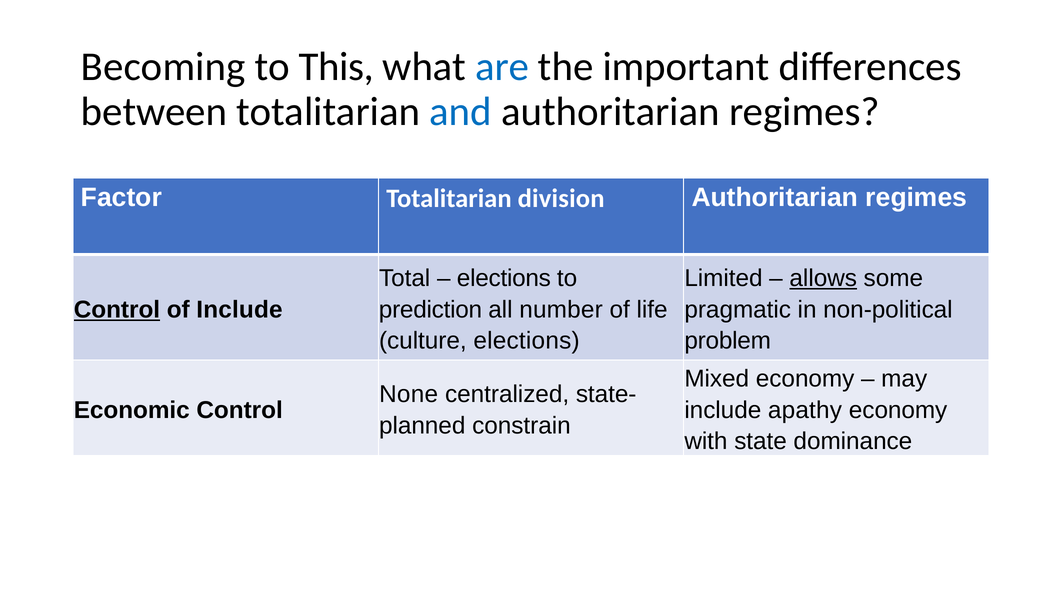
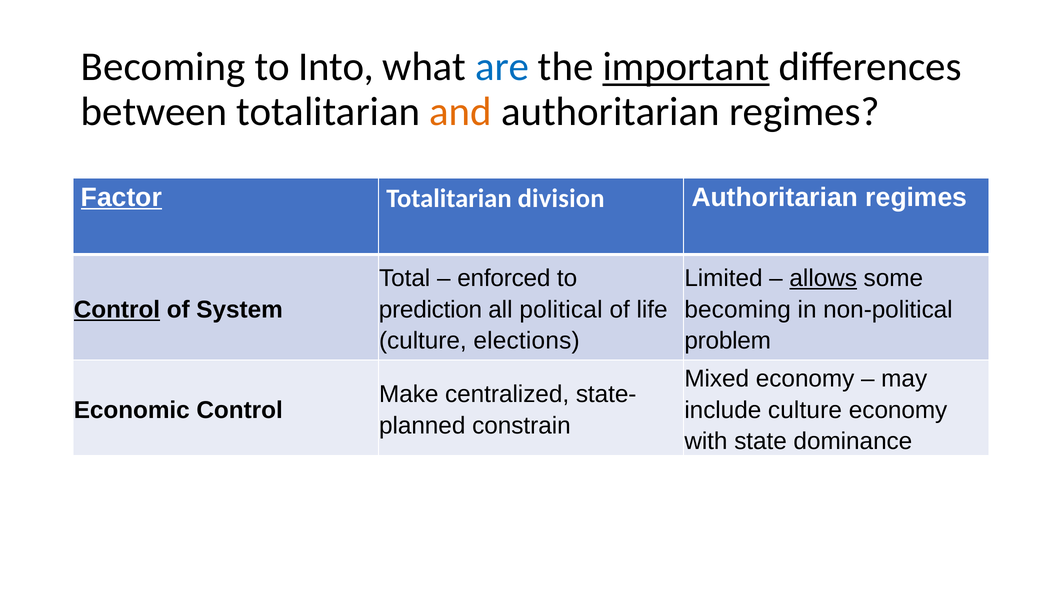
This: This -> Into
important underline: none -> present
and colour: blue -> orange
Factor underline: none -> present
elections at (504, 279): elections -> enforced
of Include: Include -> System
number: number -> political
pragmatic at (738, 310): pragmatic -> becoming
None: None -> Make
include apathy: apathy -> culture
